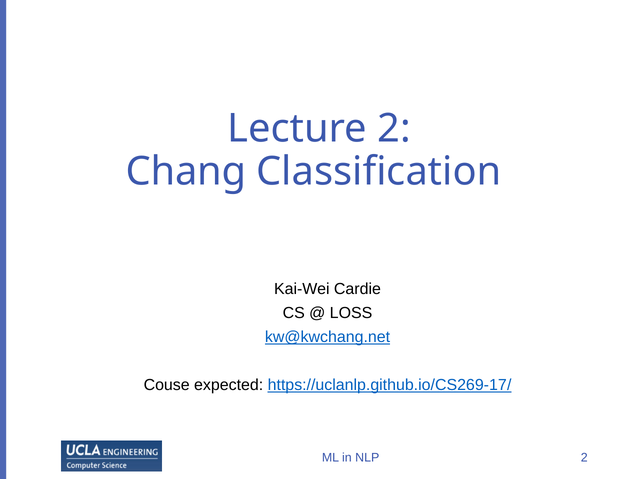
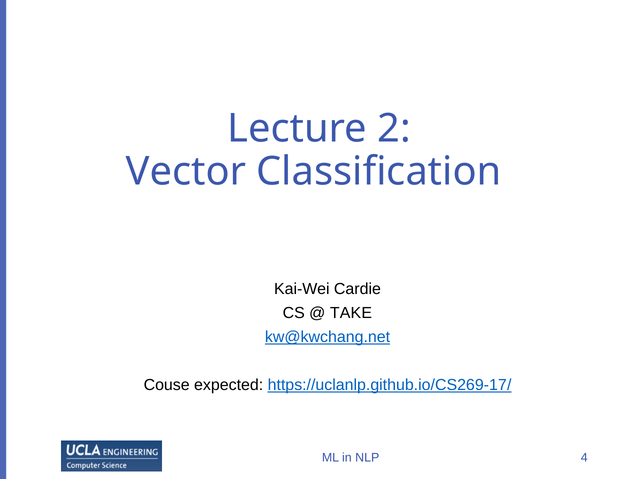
Chang: Chang -> Vector
LOSS: LOSS -> TAKE
NLP 2: 2 -> 4
